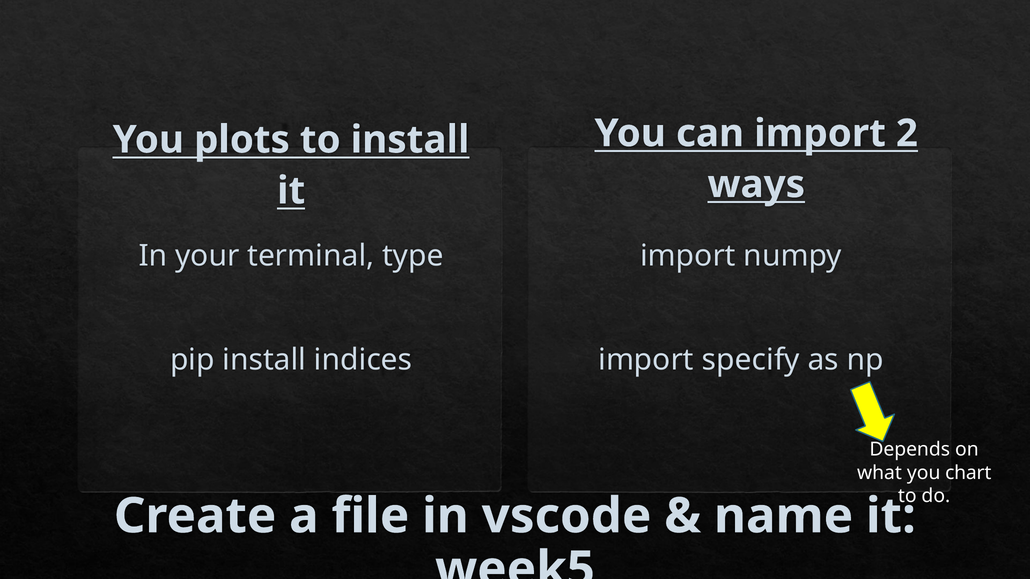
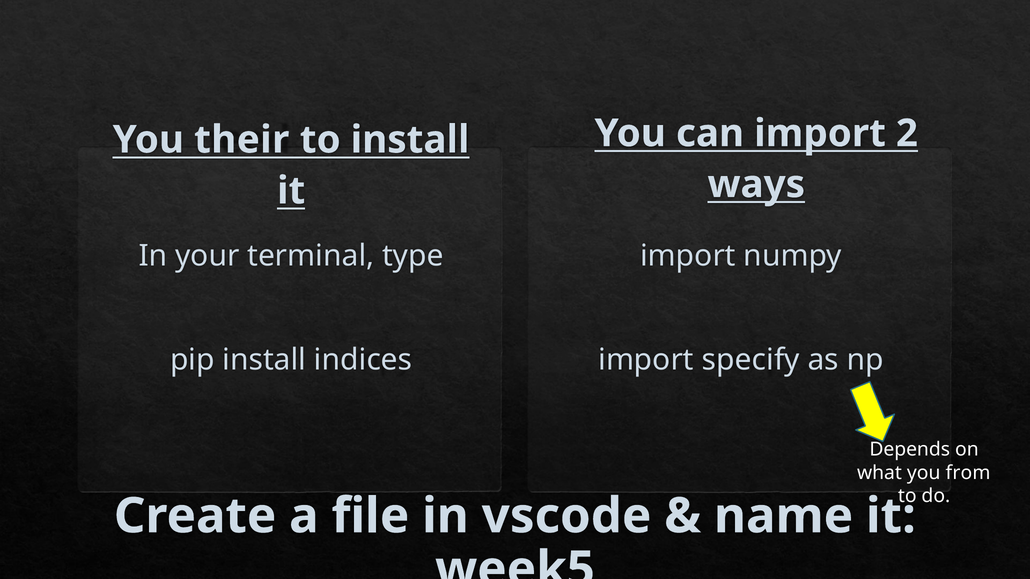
plots: plots -> their
chart: chart -> from
